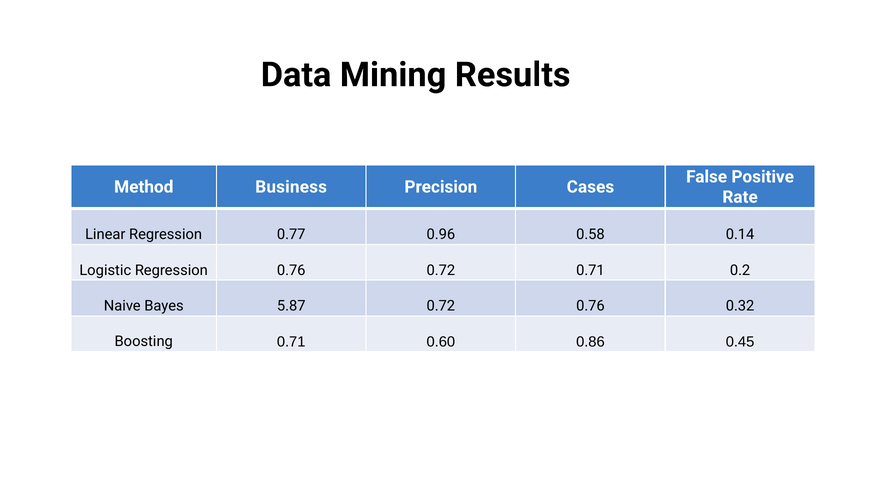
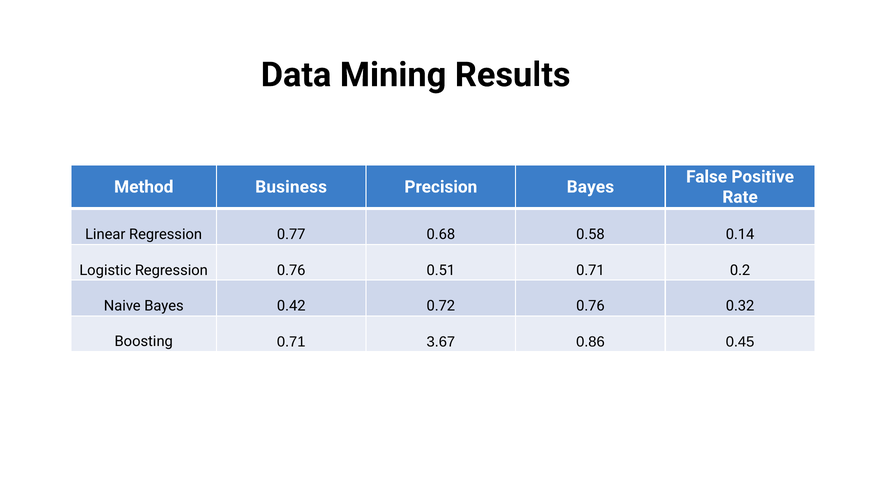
Precision Cases: Cases -> Bayes
0.96: 0.96 -> 0.68
0.76 0.72: 0.72 -> 0.51
5.87: 5.87 -> 0.42
0.60: 0.60 -> 3.67
